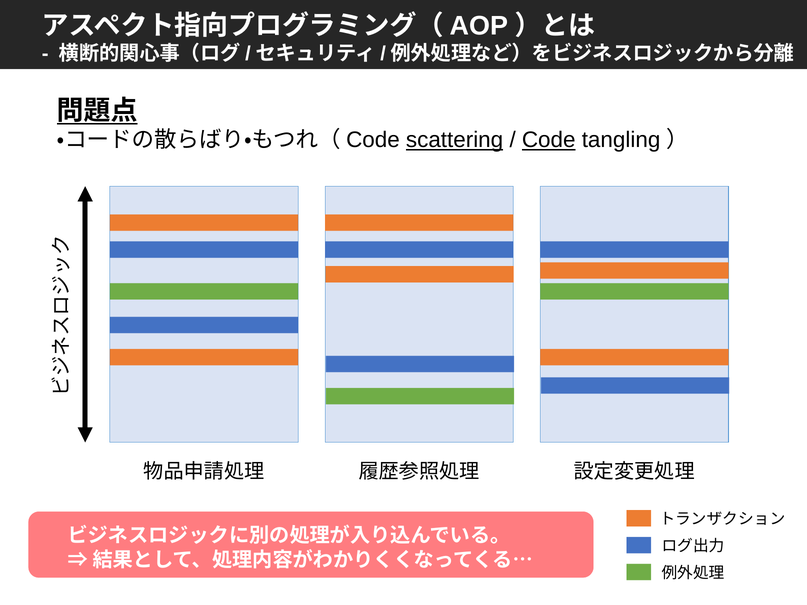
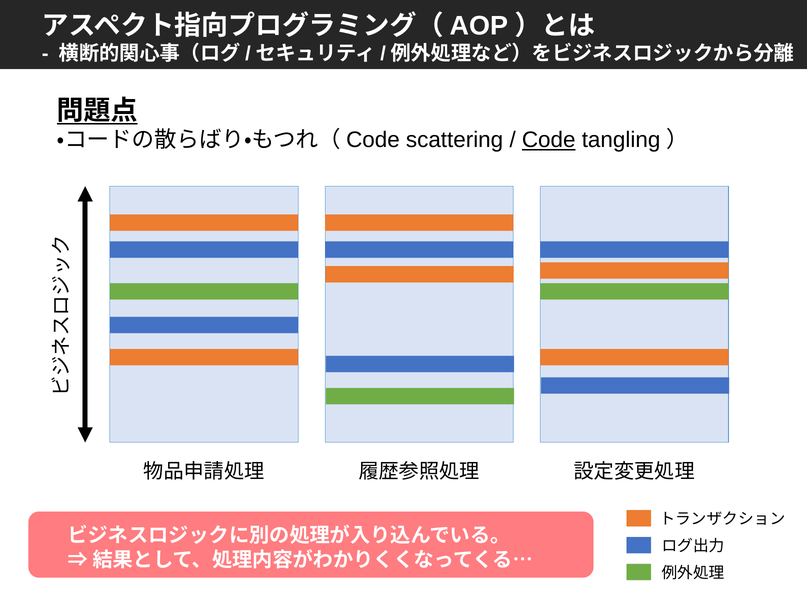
scattering underline: present -> none
